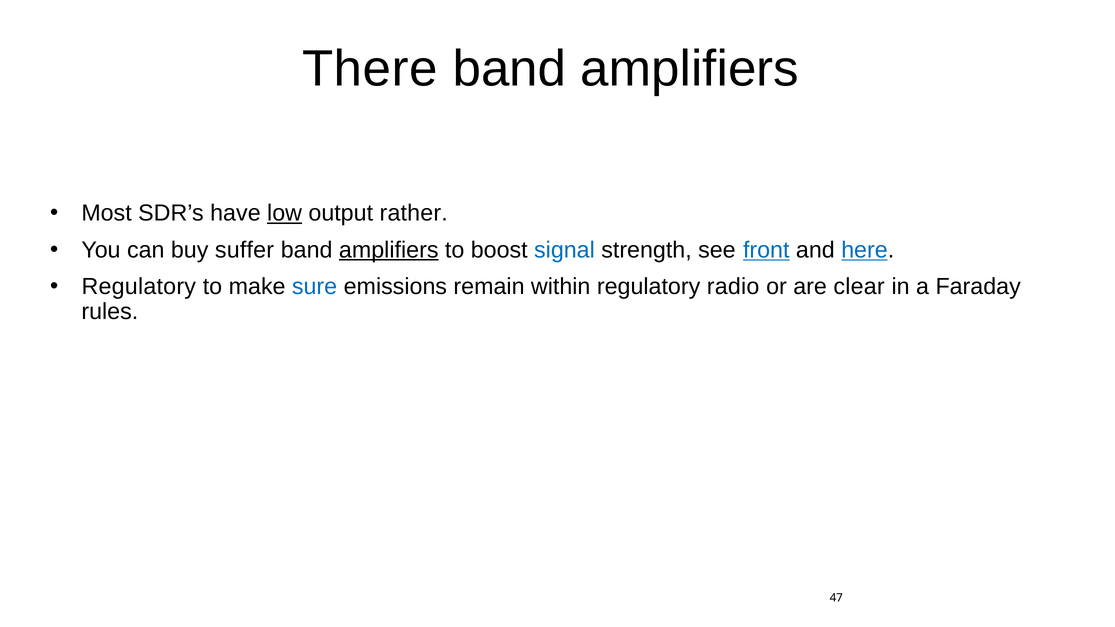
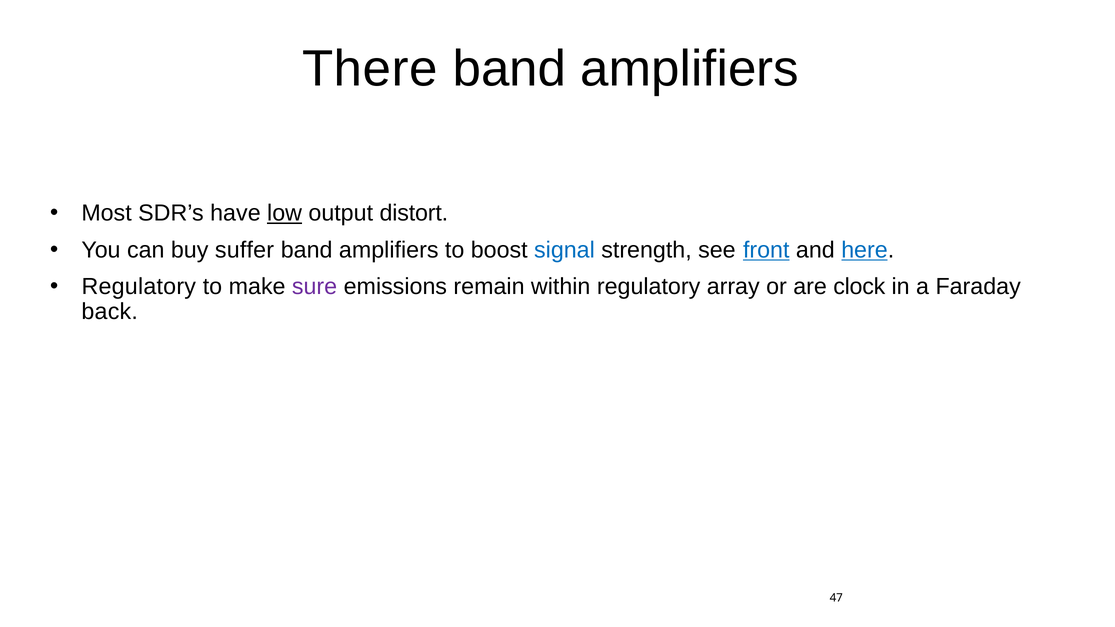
rather: rather -> distort
amplifiers at (389, 250) underline: present -> none
sure colour: blue -> purple
radio: radio -> array
clear: clear -> clock
rules: rules -> back
